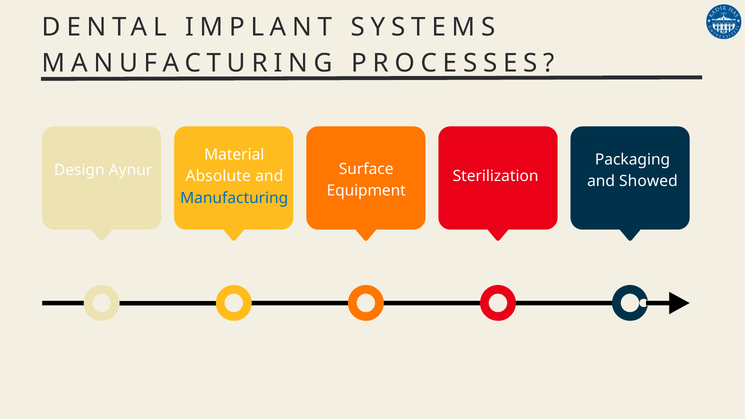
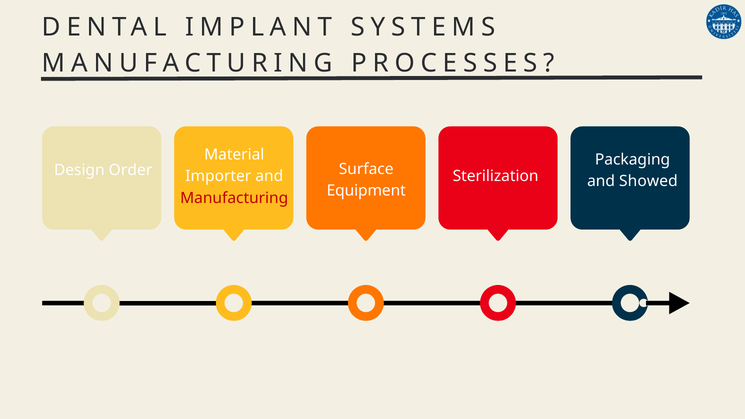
Aynur: Aynur -> Order
Absolute: Absolute -> Importer
Manufacturing at (234, 198) colour: blue -> red
